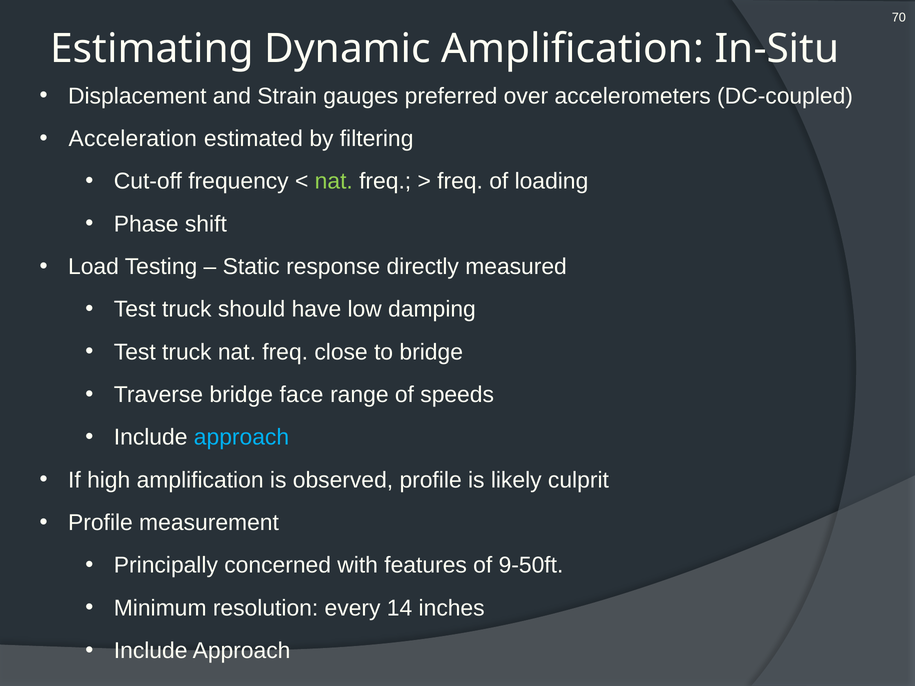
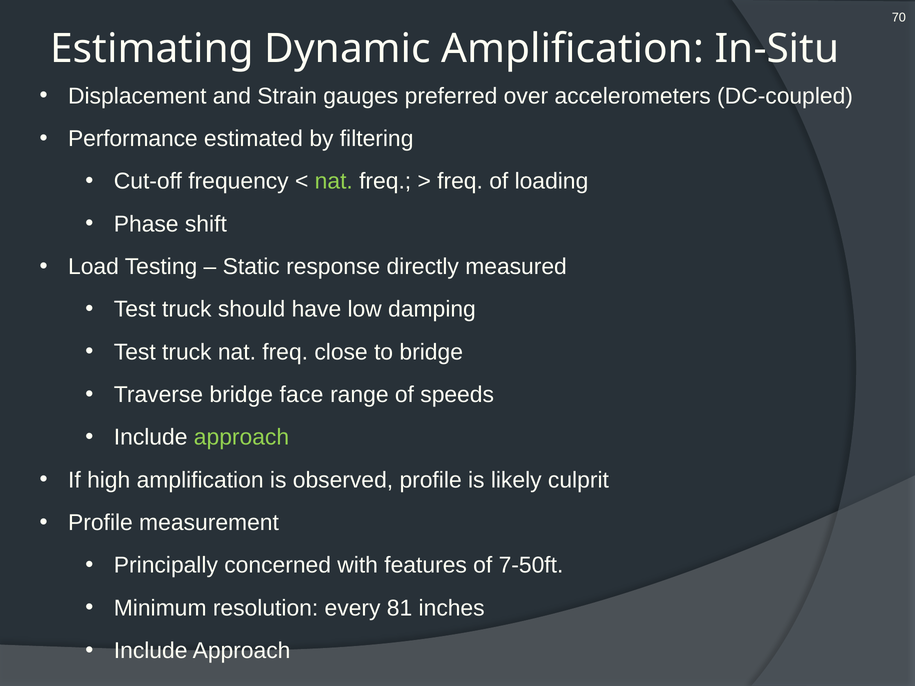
Acceleration: Acceleration -> Performance
approach at (241, 438) colour: light blue -> light green
9-50ft: 9-50ft -> 7-50ft
14: 14 -> 81
